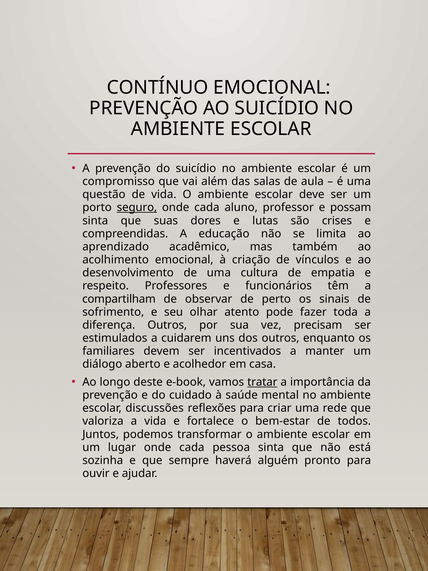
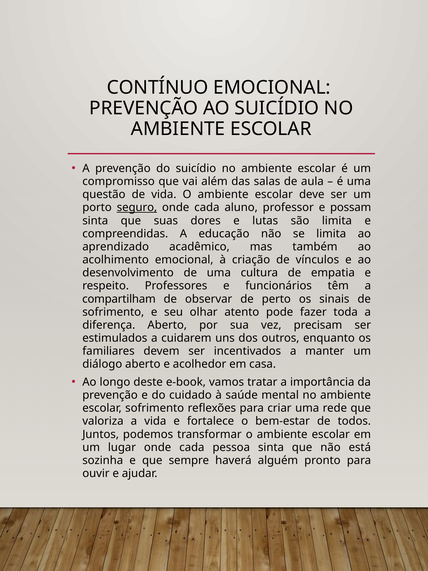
são crises: crises -> limita
diferença Outros: Outros -> Aberto
tratar underline: present -> none
escolar discussões: discussões -> sofrimento
